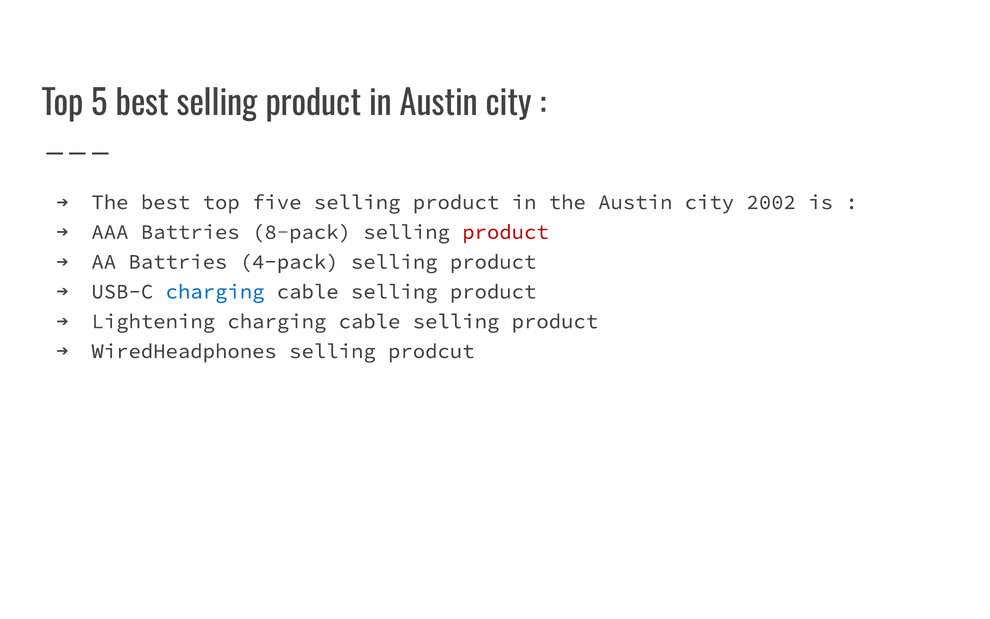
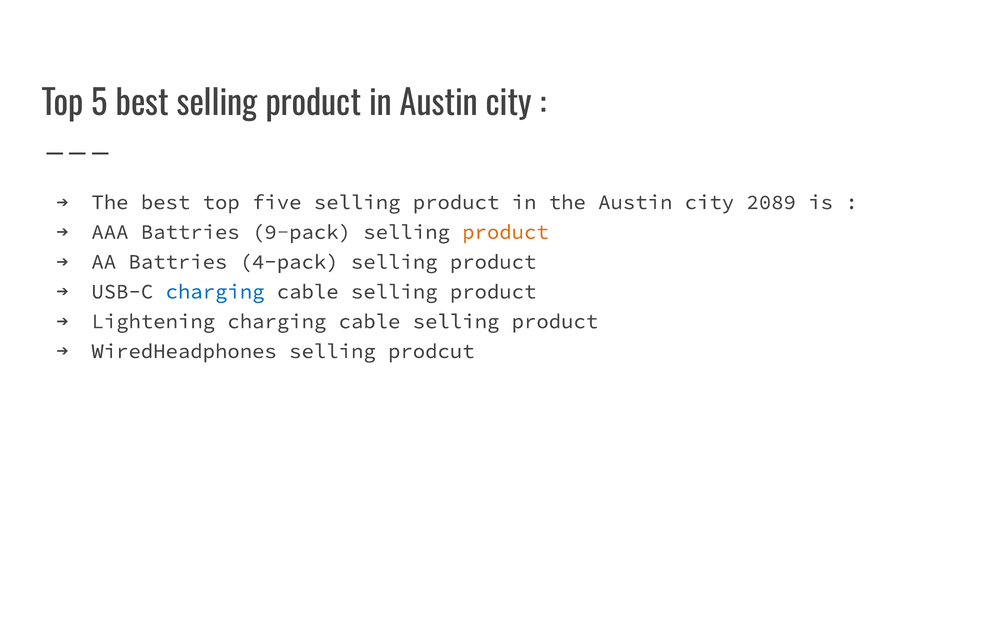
2002: 2002 -> 2089
8-pack: 8-pack -> 9-pack
product at (505, 232) colour: red -> orange
